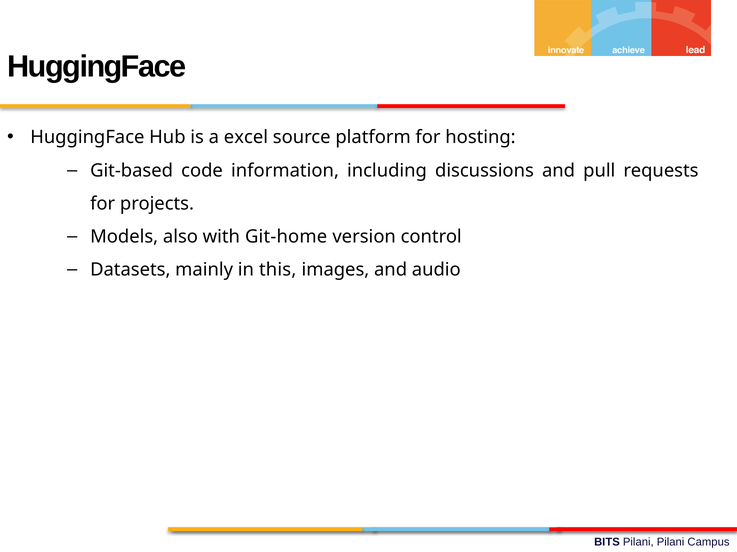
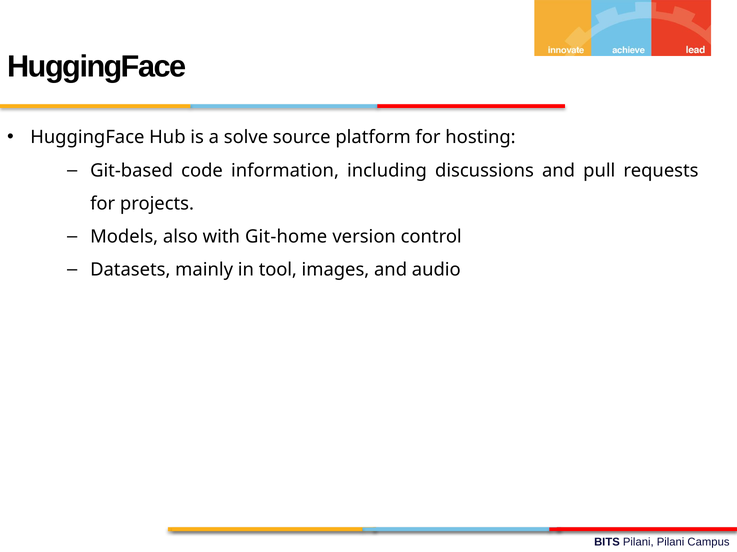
excel: excel -> solve
this: this -> tool
